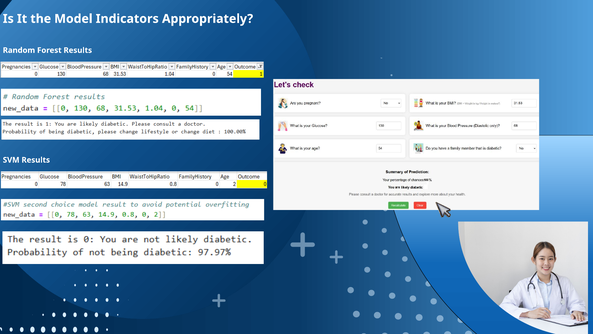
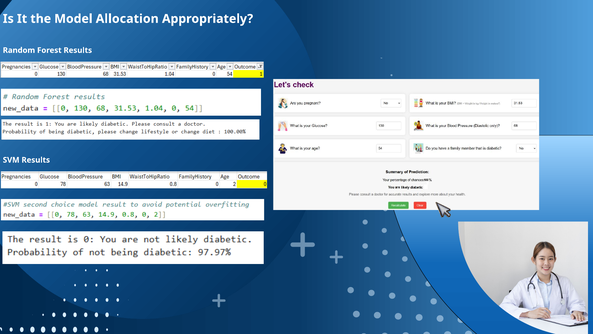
Indicators: Indicators -> Allocation
